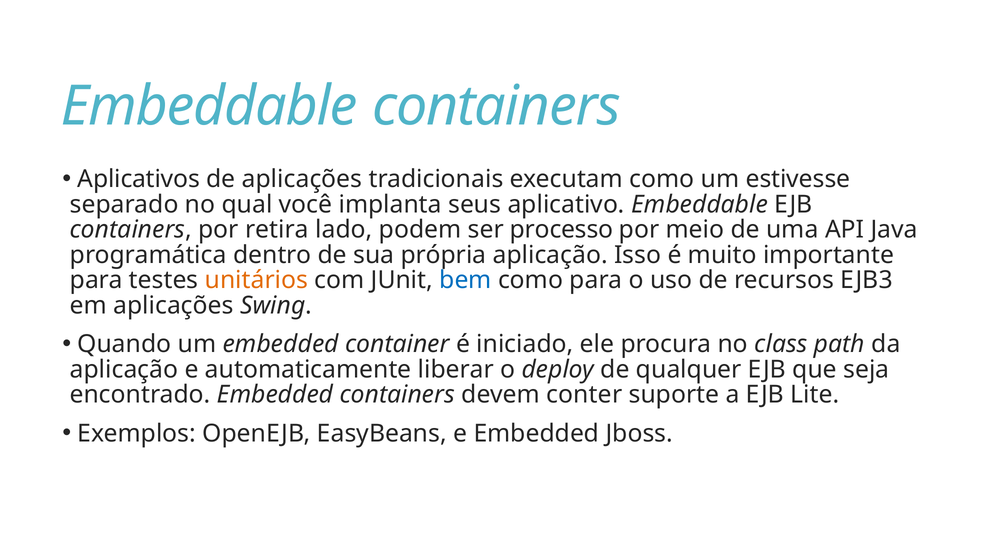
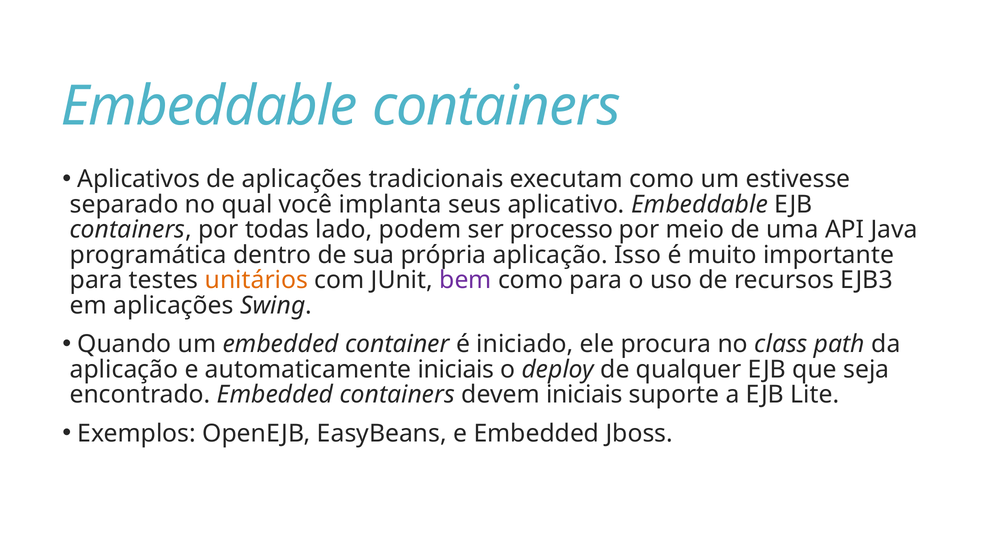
retira: retira -> todas
bem colour: blue -> purple
automaticamente liberar: liberar -> iniciais
devem conter: conter -> iniciais
